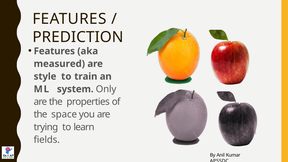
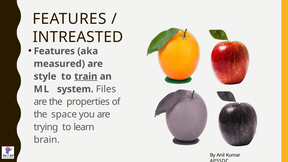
PREDICTION: PREDICTION -> INTREASTED
train underline: none -> present
Only: Only -> Files
fields: fields -> brain
